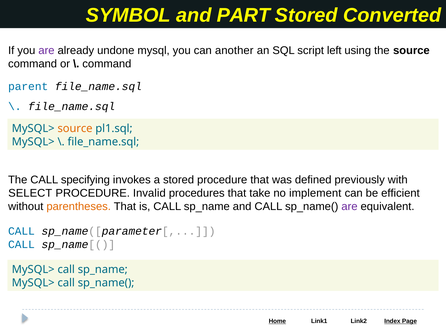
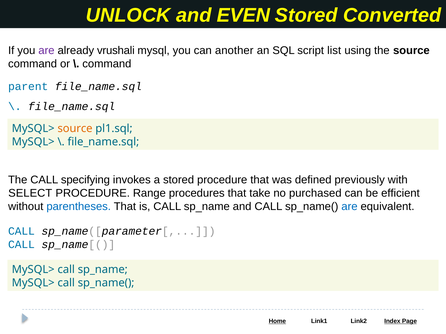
SYMBOL: SYMBOL -> UNLOCK
PART: PART -> EVEN
undone: undone -> vrushali
left: left -> list
Invalid: Invalid -> Range
implement: implement -> purchased
parentheses colour: orange -> blue
are at (349, 207) colour: purple -> blue
